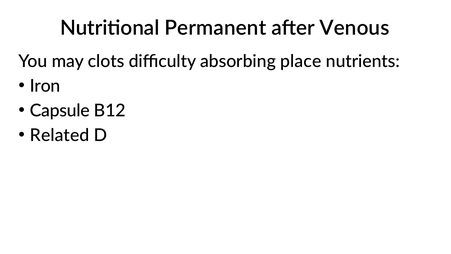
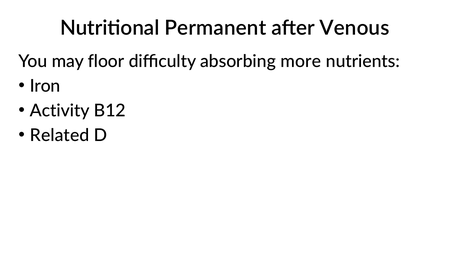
clots: clots -> floor
place: place -> more
Capsule: Capsule -> Activity
